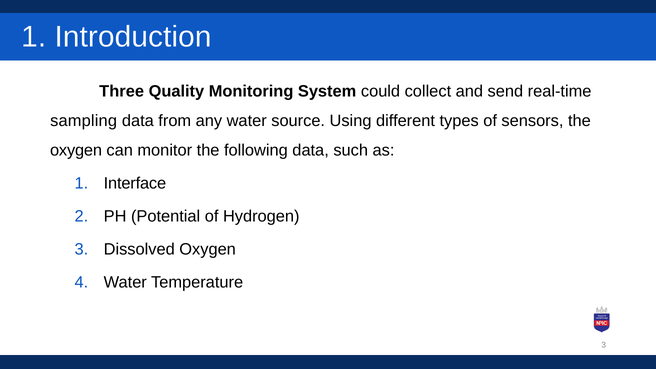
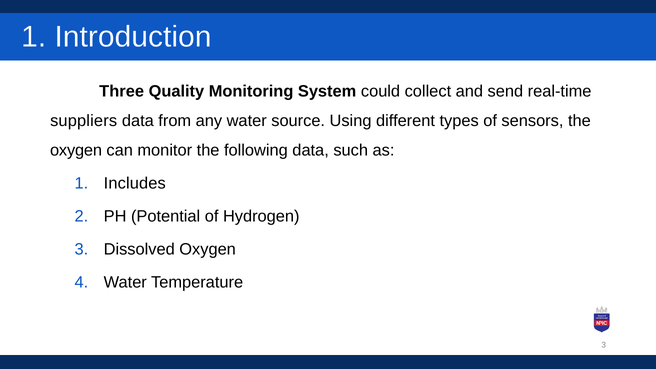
sampling: sampling -> suppliers
Interface: Interface -> Includes
